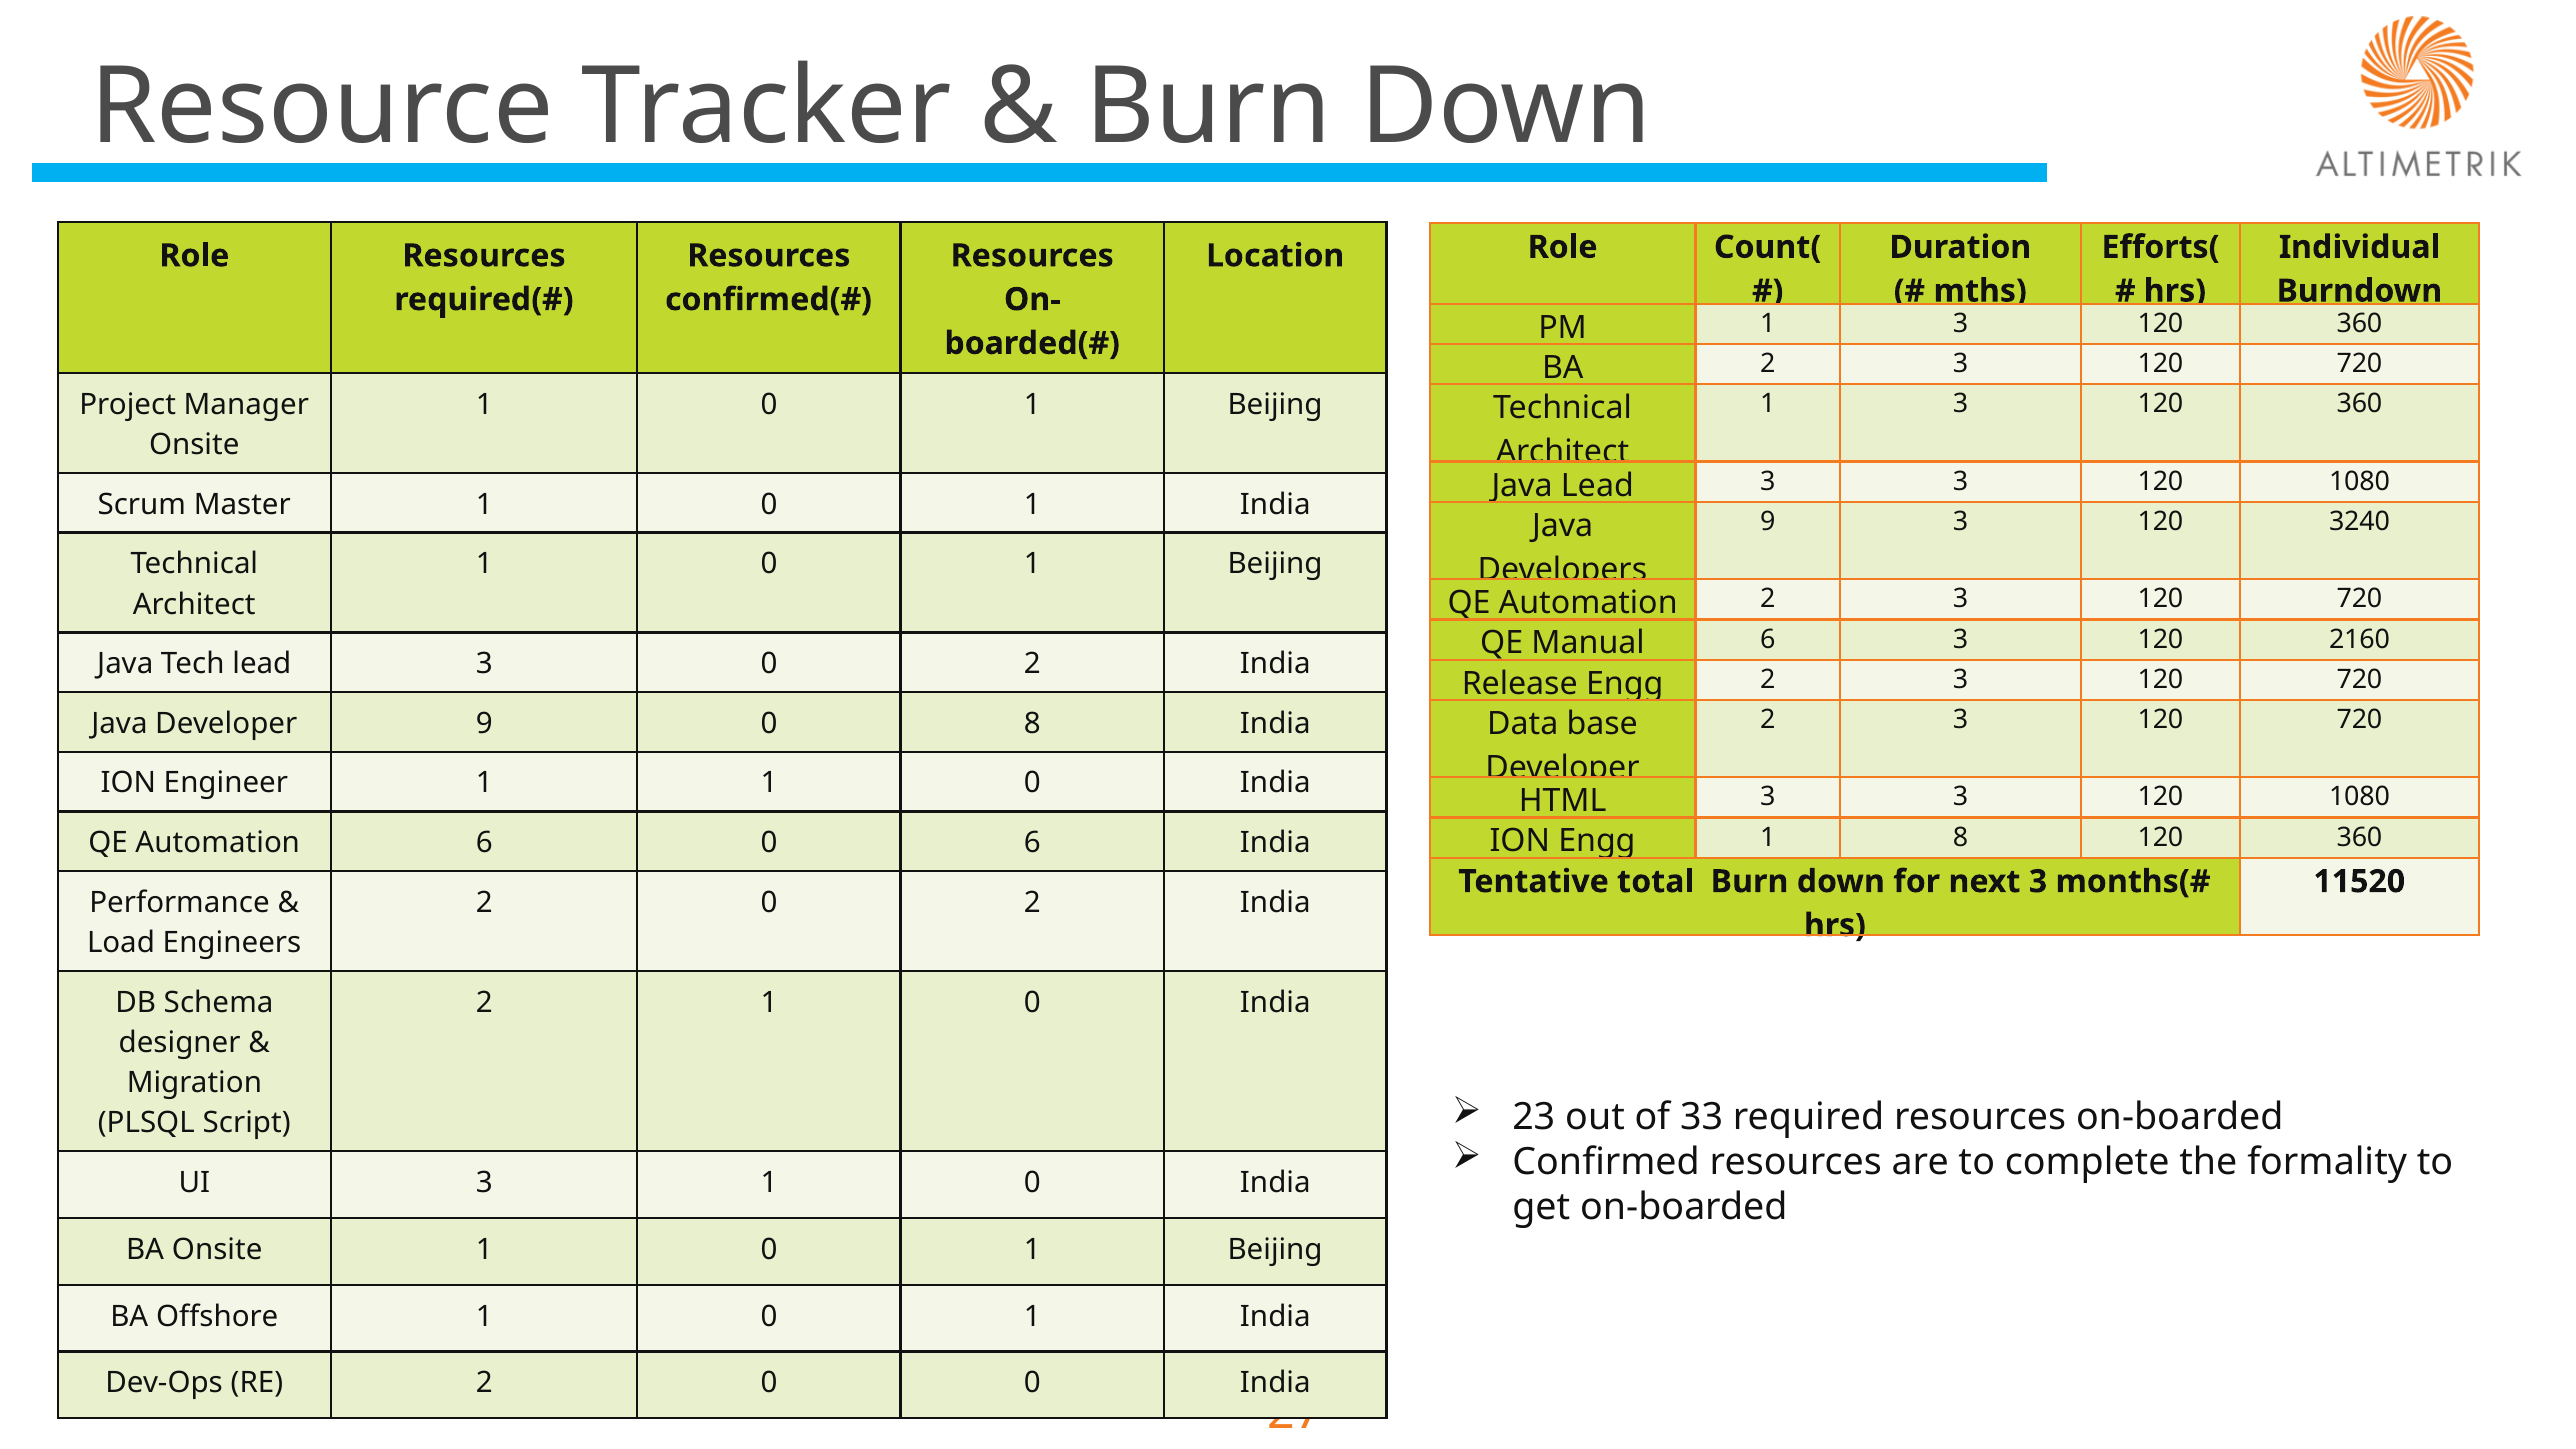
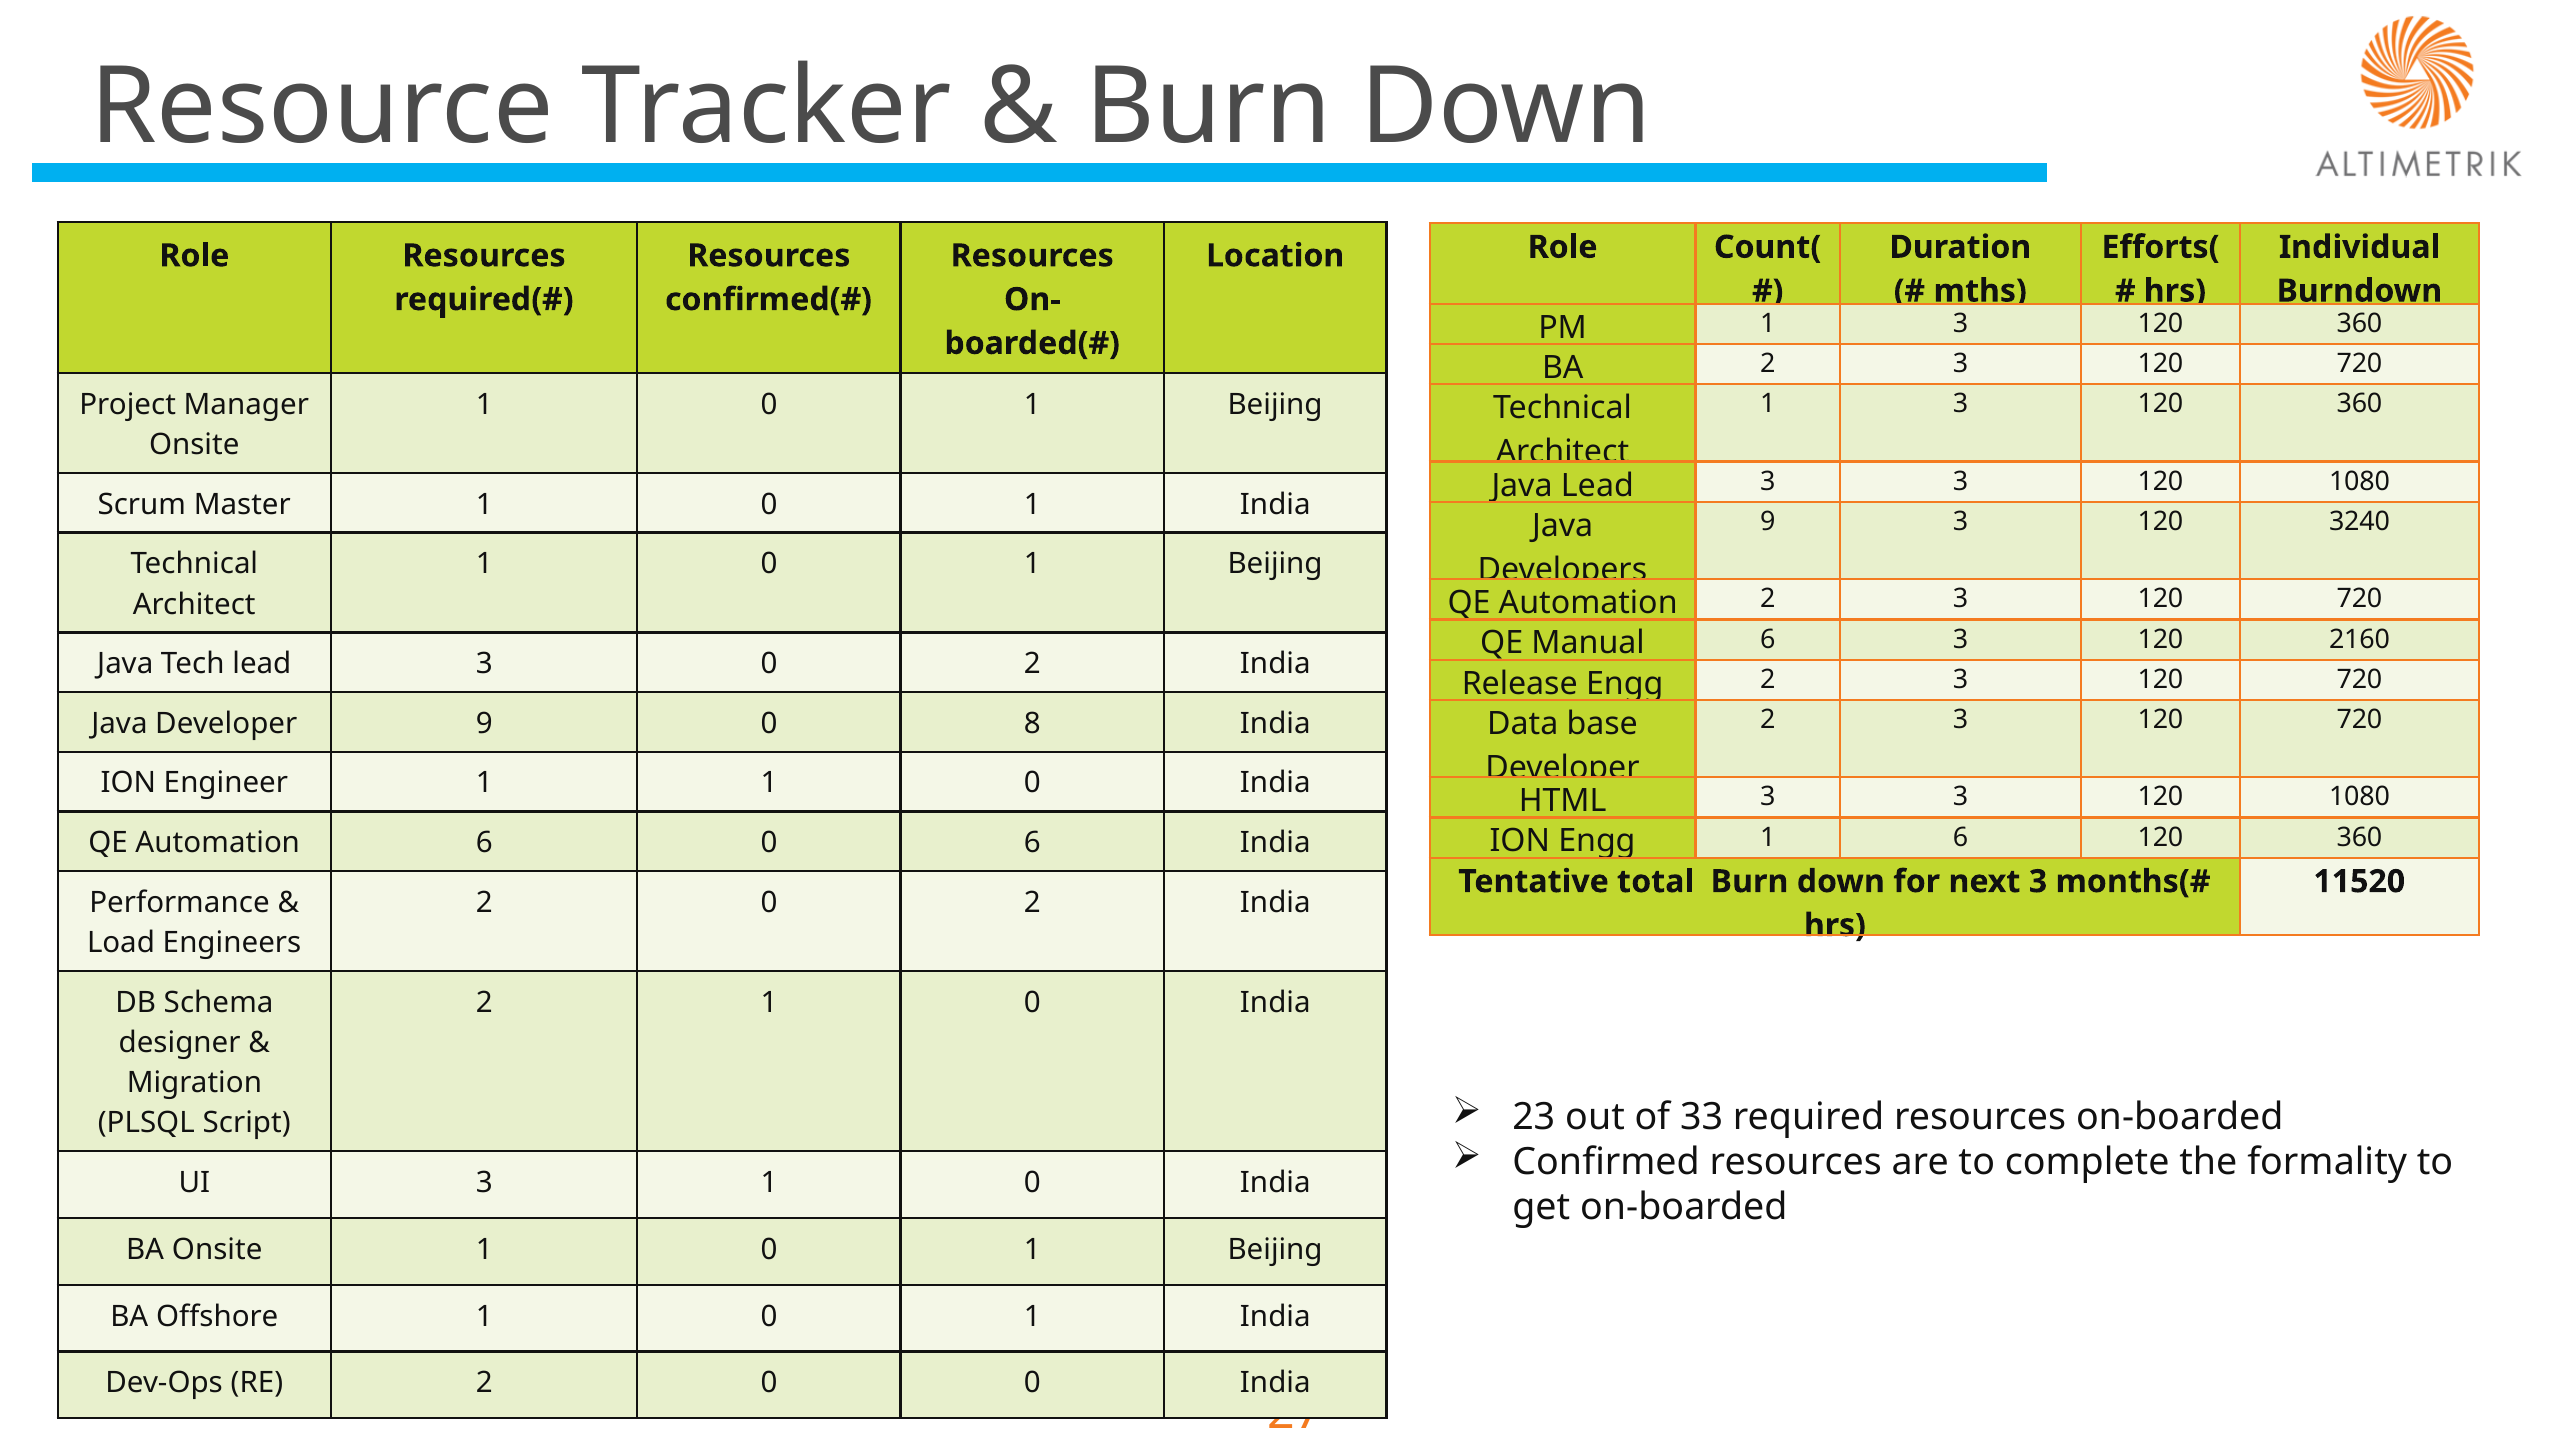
1 8: 8 -> 6
